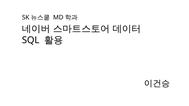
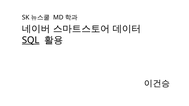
SQL underline: none -> present
